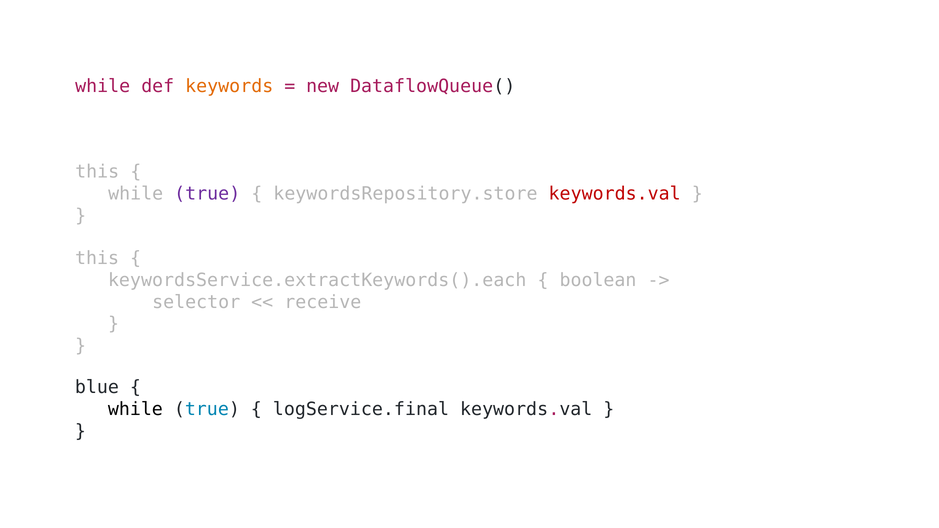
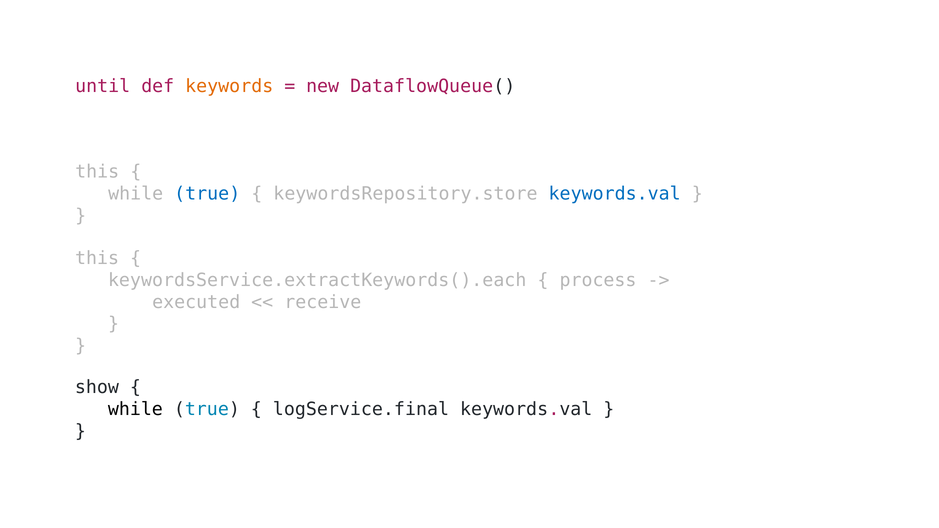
while at (103, 86): while -> until
true at (207, 194) colour: purple -> blue
keywords.val at (615, 194) colour: red -> blue
boolean: boolean -> process
selector: selector -> executed
blue: blue -> show
